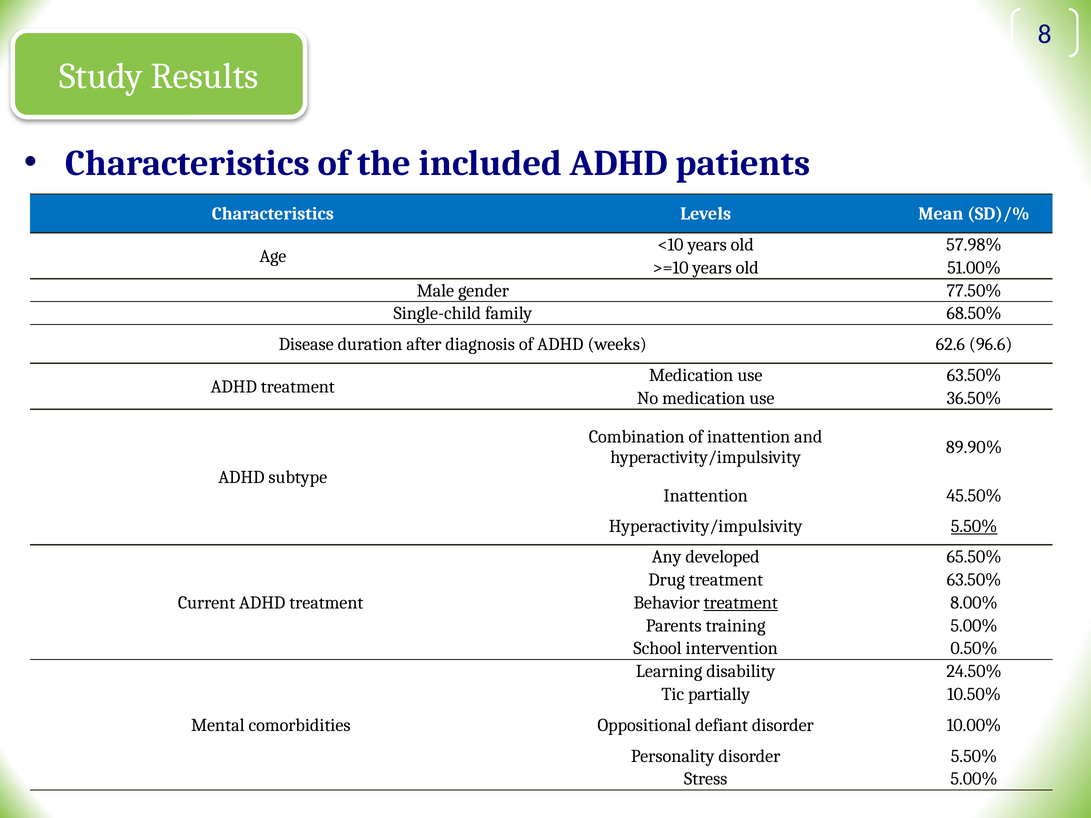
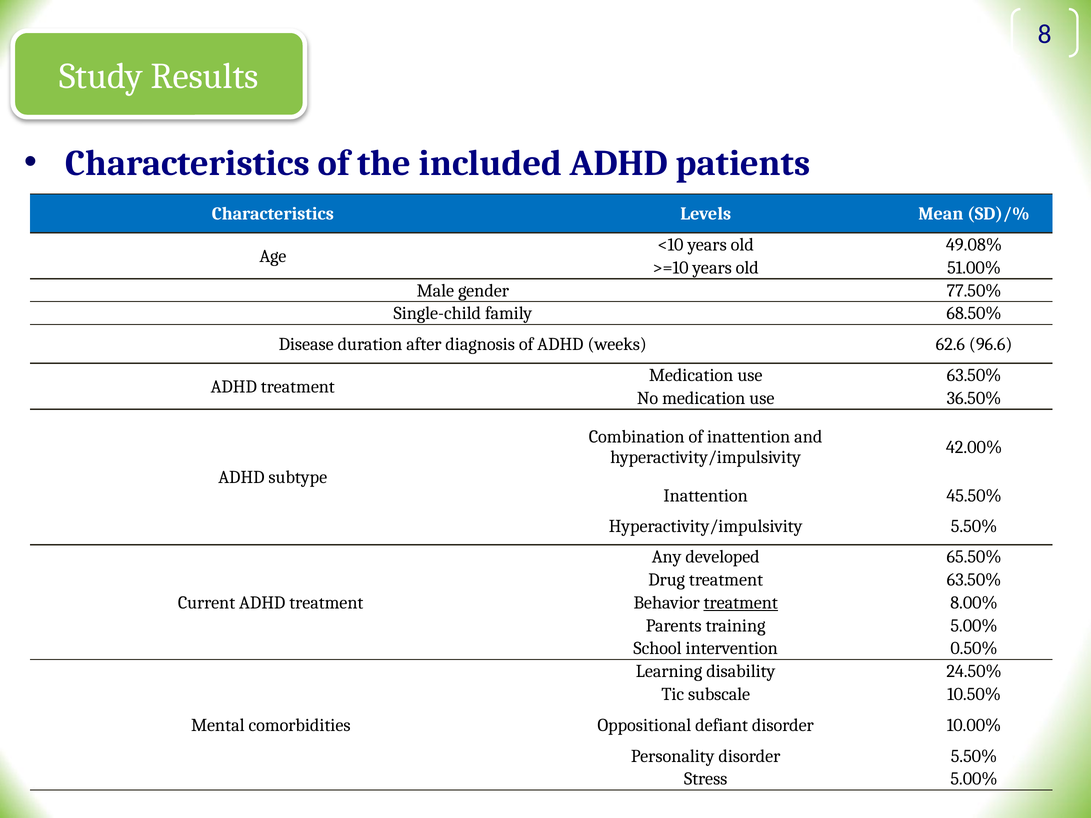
57.98%: 57.98% -> 49.08%
89.90%: 89.90% -> 42.00%
5.50% at (974, 526) underline: present -> none
partially: partially -> subscale
